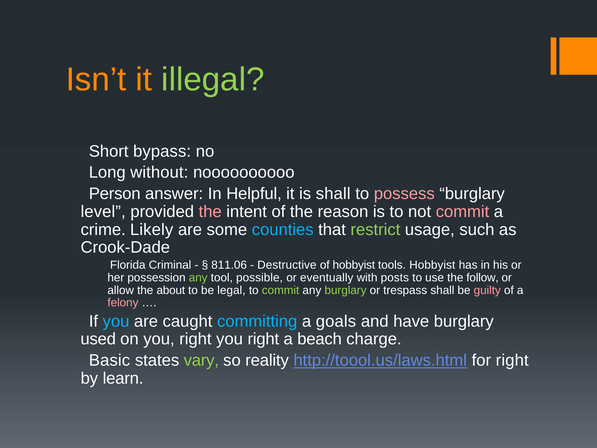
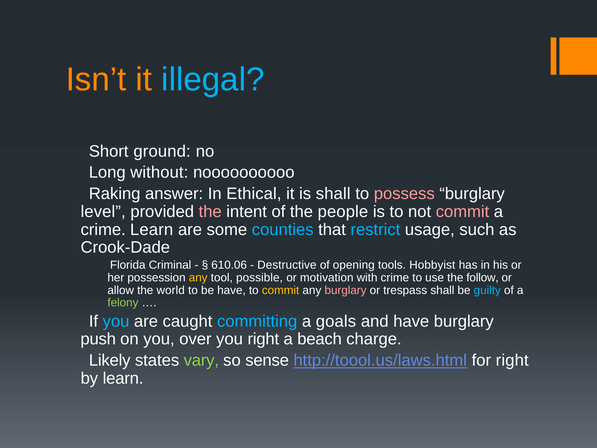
illegal colour: light green -> light blue
bypass: bypass -> ground
Person: Person -> Raking
Helpful: Helpful -> Ethical
reason: reason -> people
crime Likely: Likely -> Learn
restrict colour: light green -> light blue
811.06: 811.06 -> 610.06
of hobbyist: hobbyist -> opening
any at (198, 277) colour: light green -> yellow
eventually: eventually -> motivation
with posts: posts -> crime
about: about -> world
be legal: legal -> have
commit at (281, 290) colour: light green -> yellow
burglary at (346, 290) colour: light green -> pink
guilty colour: pink -> light blue
felony colour: pink -> light green
used: used -> push
on you right: right -> over
Basic: Basic -> Likely
reality: reality -> sense
